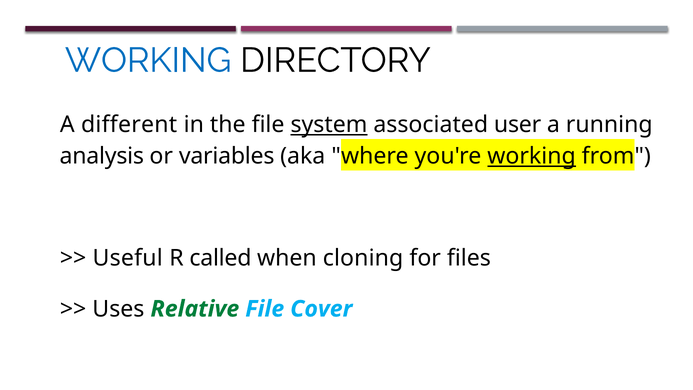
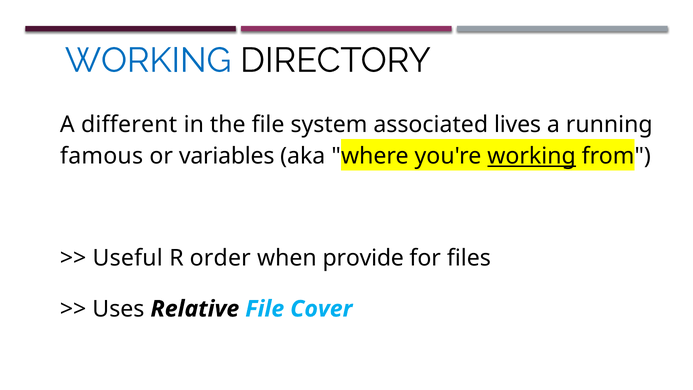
system underline: present -> none
user: user -> lives
analysis: analysis -> famous
called: called -> order
cloning: cloning -> provide
Relative colour: green -> black
